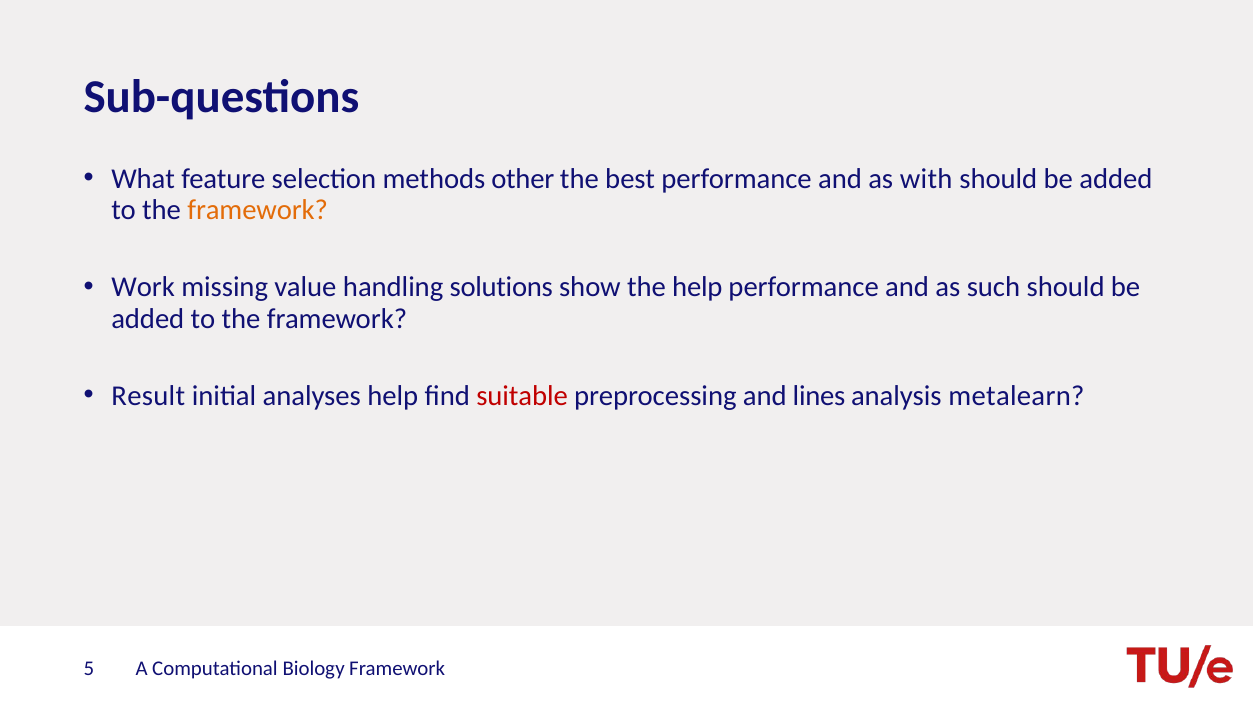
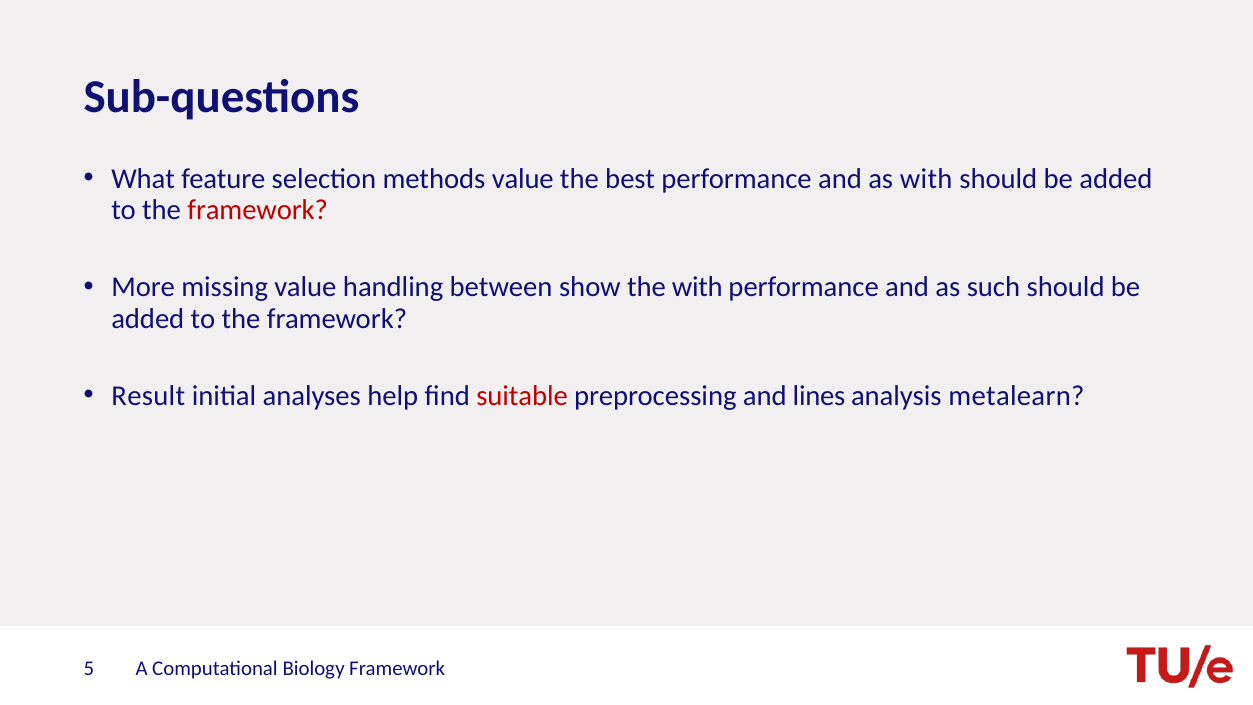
methods other: other -> value
framework at (258, 210) colour: orange -> red
Work: Work -> More
solutions: solutions -> between
the help: help -> with
